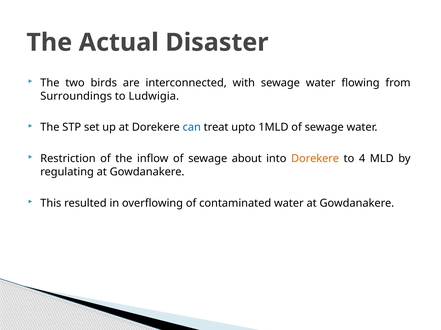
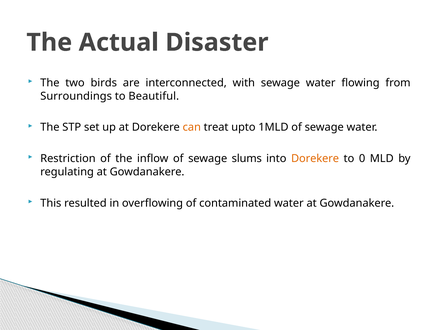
Ludwigia: Ludwigia -> Beautiful
can colour: blue -> orange
about: about -> slums
4: 4 -> 0
